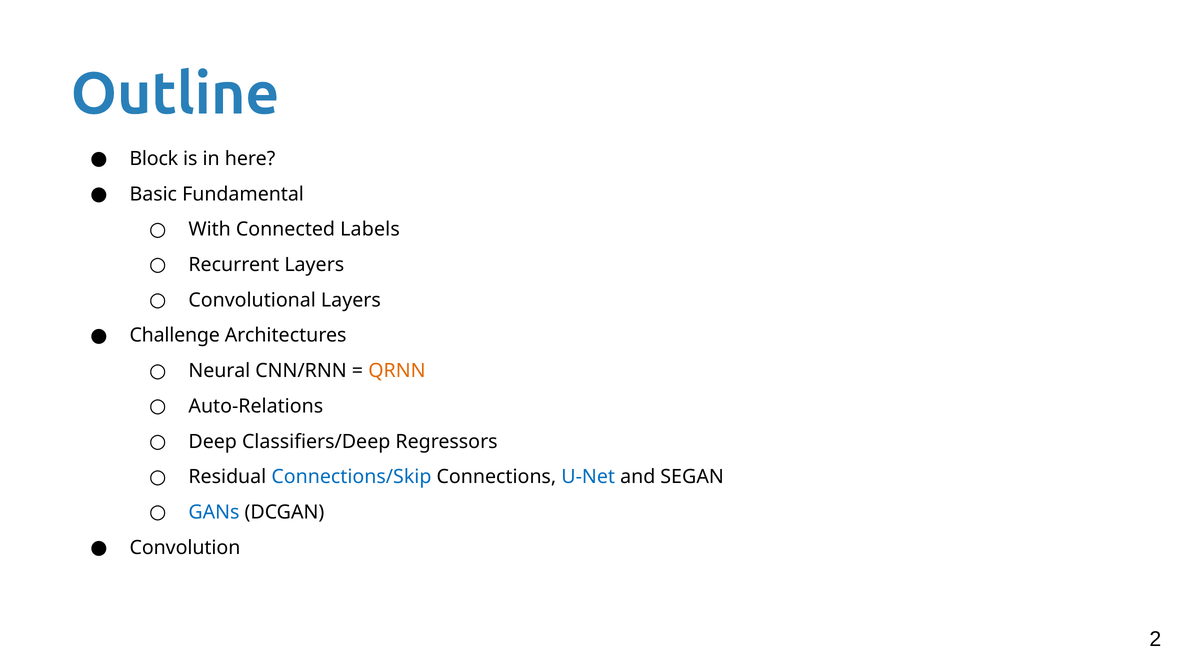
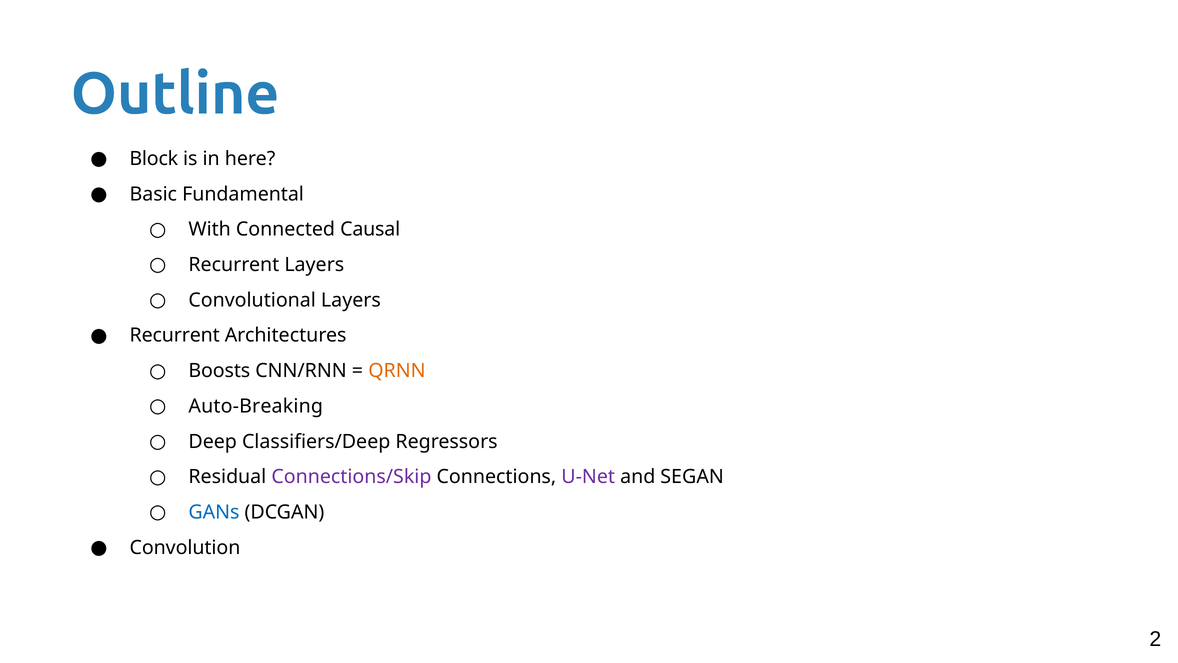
Labels: Labels -> Causal
Challenge at (175, 335): Challenge -> Recurrent
Neural: Neural -> Boosts
Auto-Relations: Auto-Relations -> Auto-Breaking
Connections/Skip colour: blue -> purple
U-Net colour: blue -> purple
